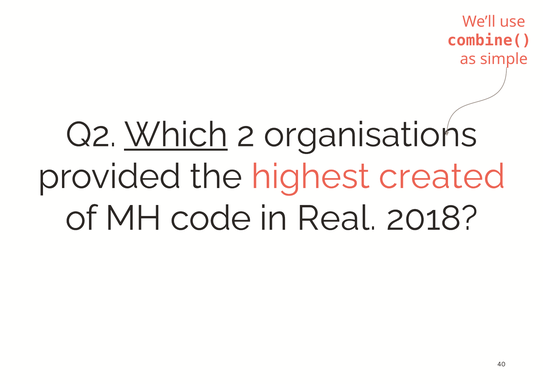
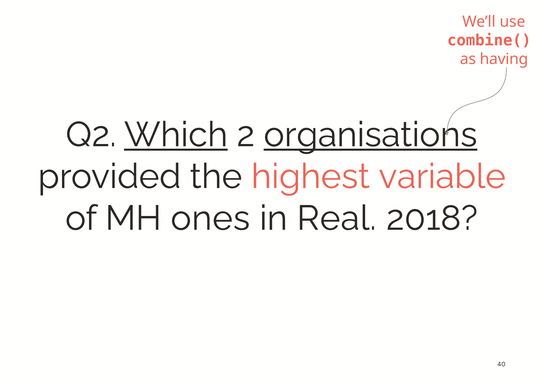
simple: simple -> having
organisations underline: none -> present
created: created -> variable
code: code -> ones
